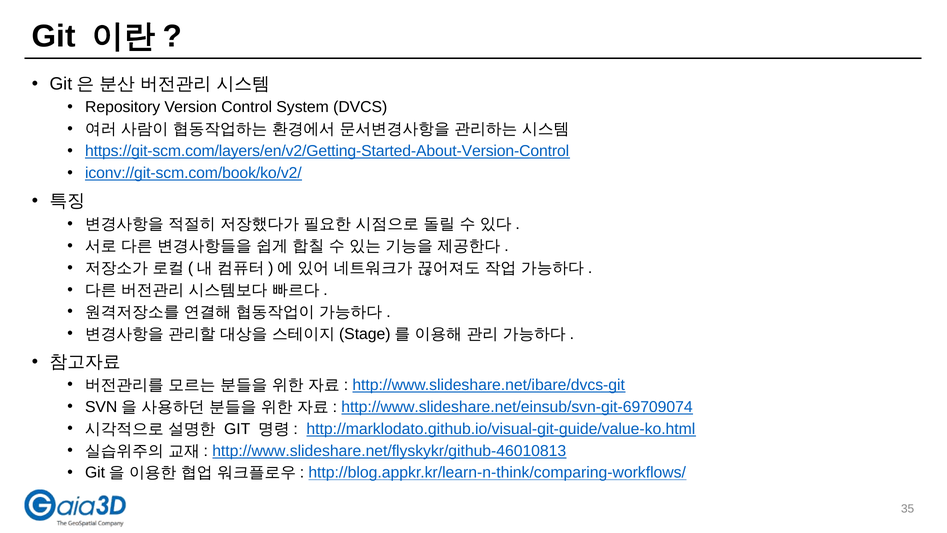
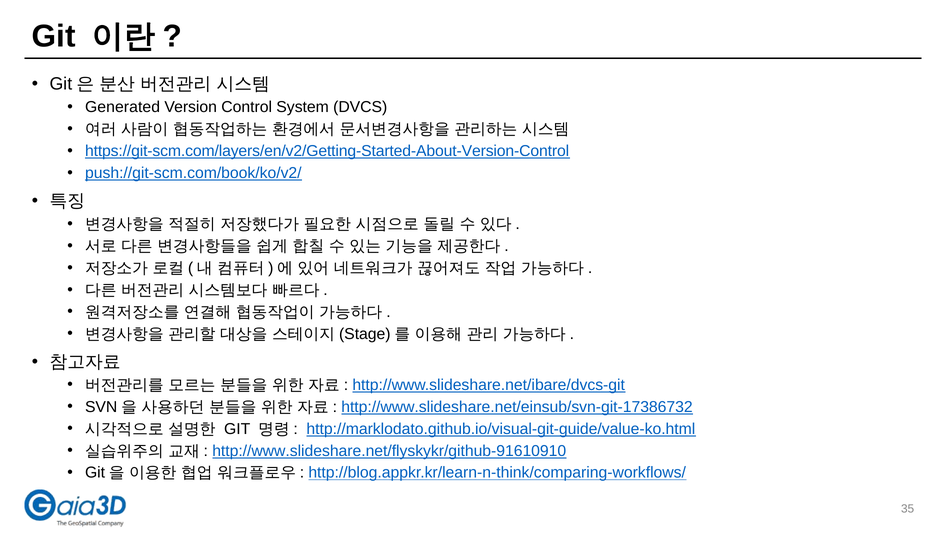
Repository: Repository -> Generated
iconv://git-scm.com/book/ko/v2/: iconv://git-scm.com/book/ko/v2/ -> push://git-scm.com/book/ko/v2/
http://www.slideshare.net/einsub/svn-git-69709074: http://www.slideshare.net/einsub/svn-git-69709074 -> http://www.slideshare.net/einsub/svn-git-17386732
http://www.slideshare.net/flyskykr/github-46010813: http://www.slideshare.net/flyskykr/github-46010813 -> http://www.slideshare.net/flyskykr/github-91610910
